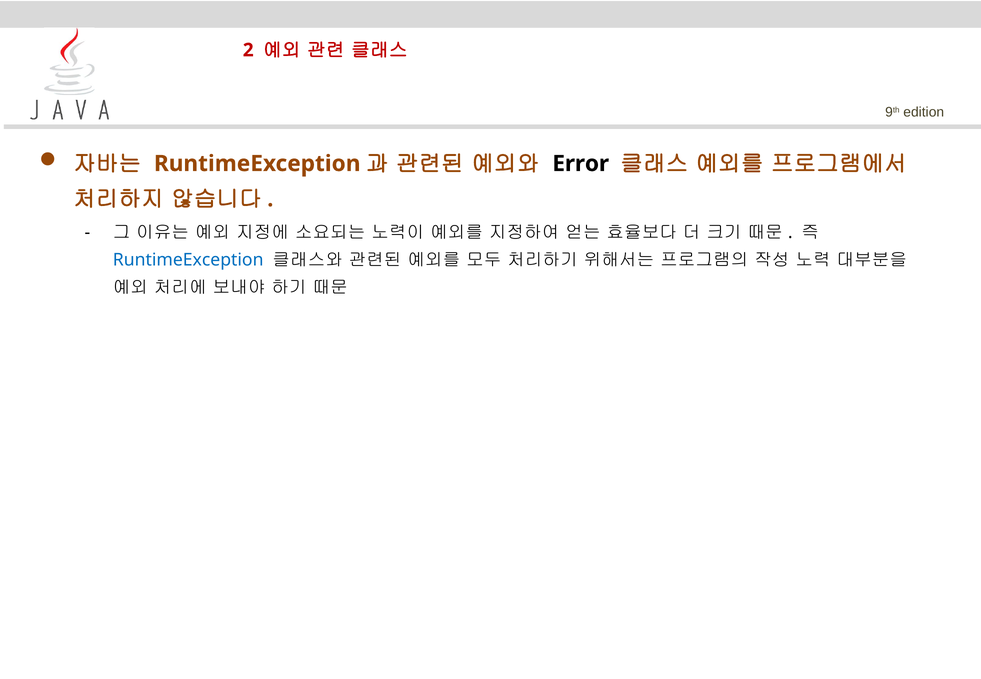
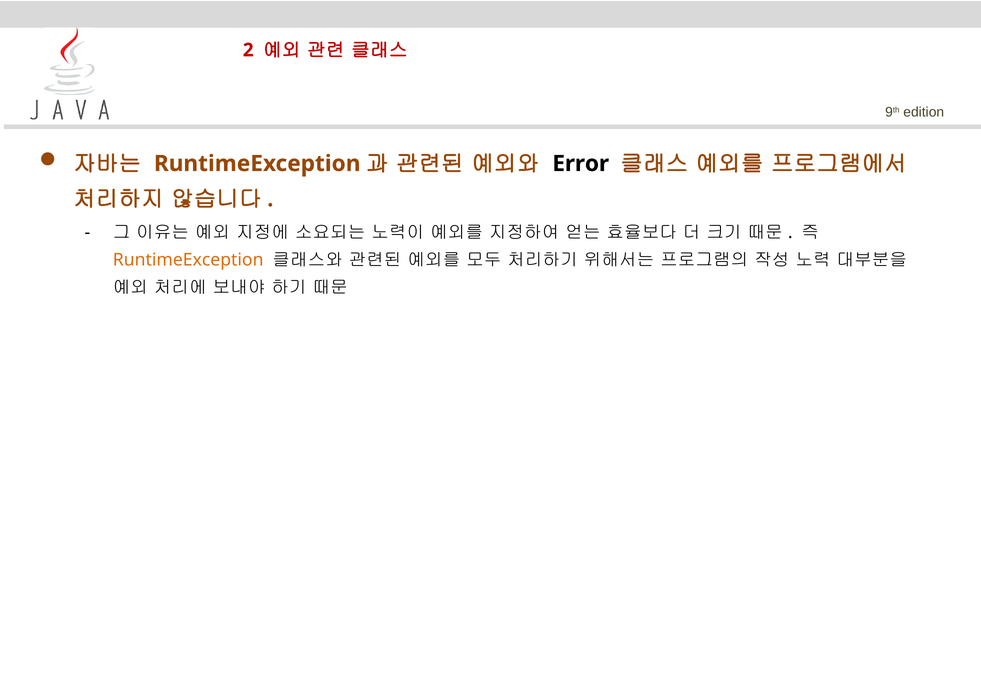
RuntimeException at (188, 260) colour: blue -> orange
